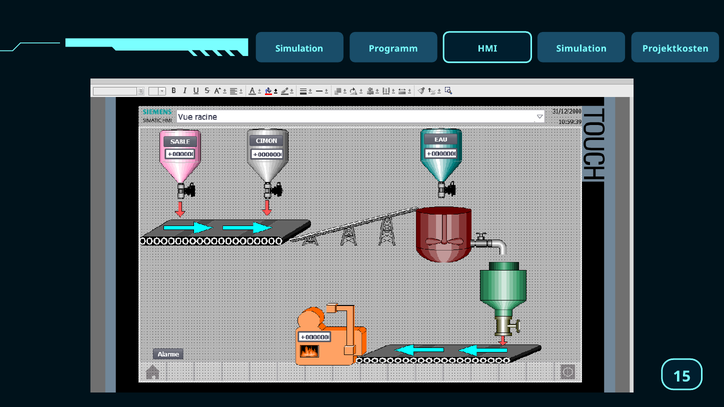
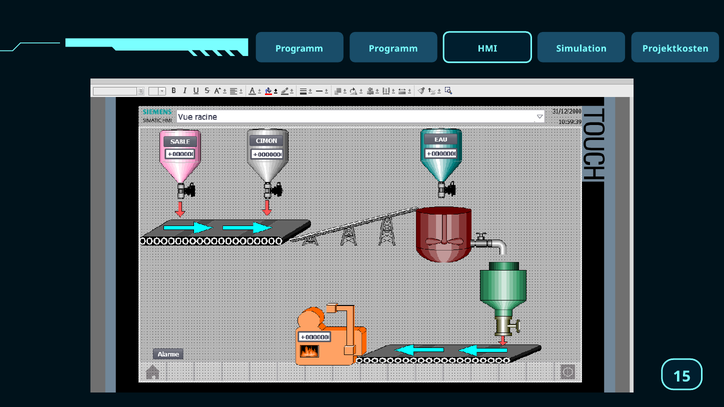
Simulation at (299, 49): Simulation -> Programm
